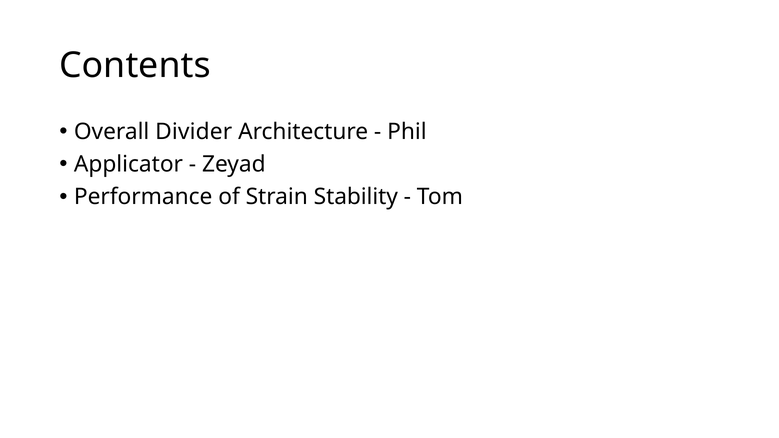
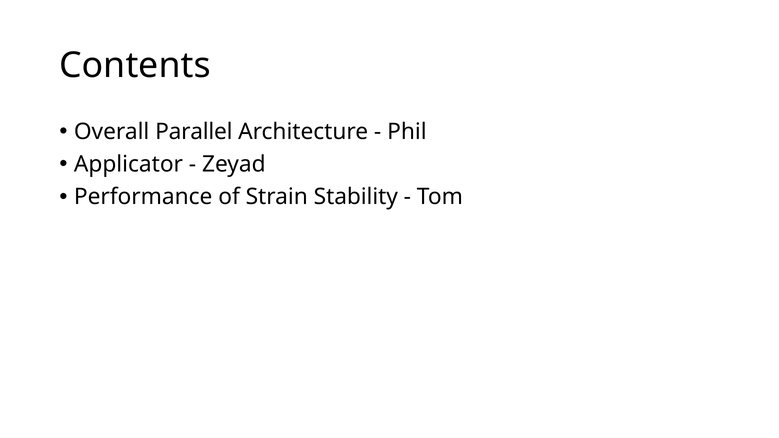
Divider: Divider -> Parallel
